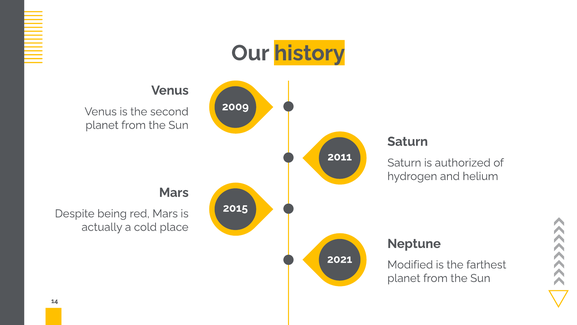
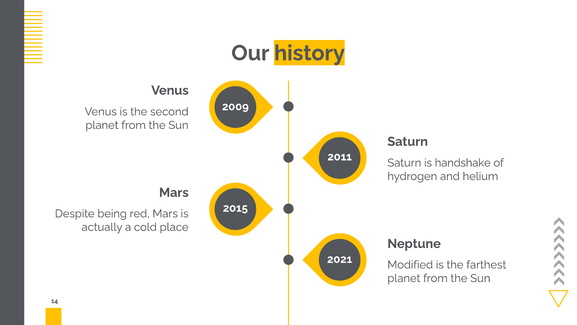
authorized: authorized -> handshake
